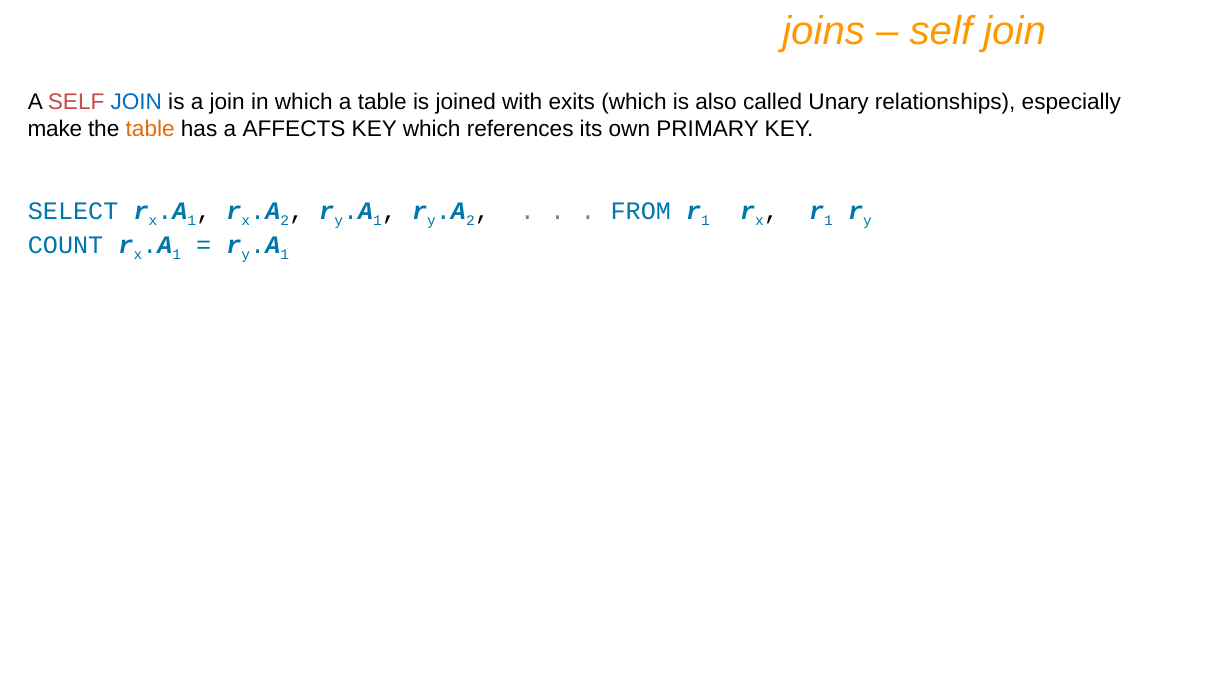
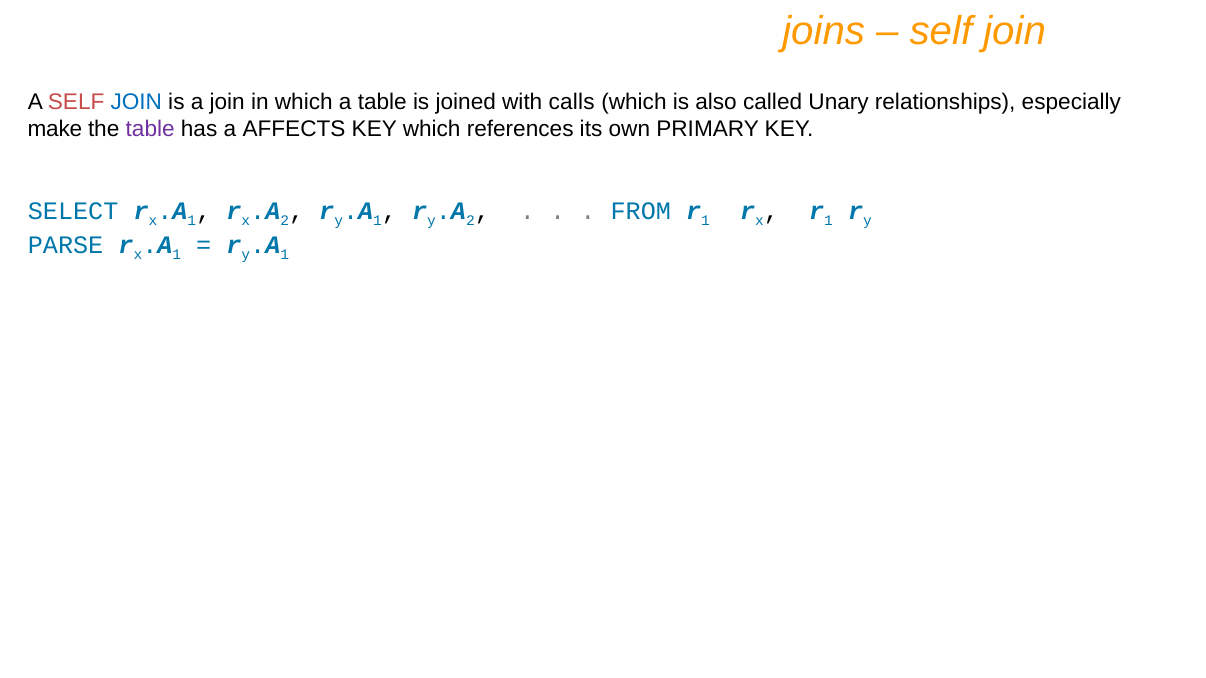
exits: exits -> calls
table at (150, 130) colour: orange -> purple
COUNT: COUNT -> PARSE
